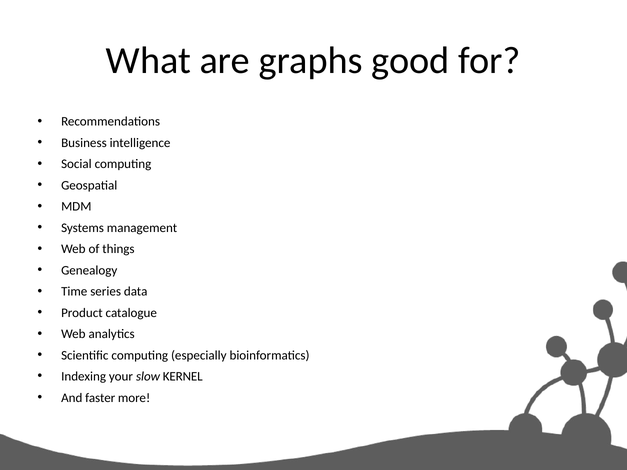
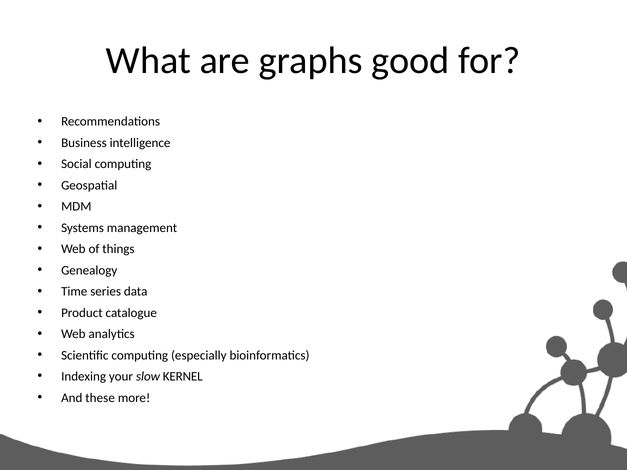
faster: faster -> these
